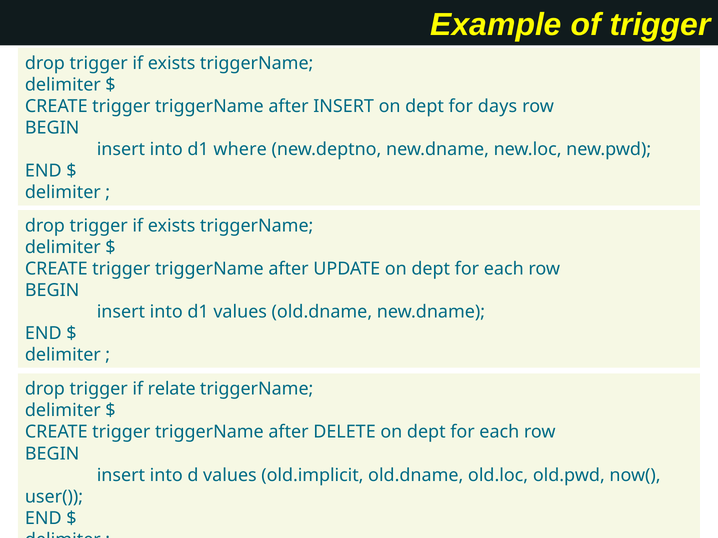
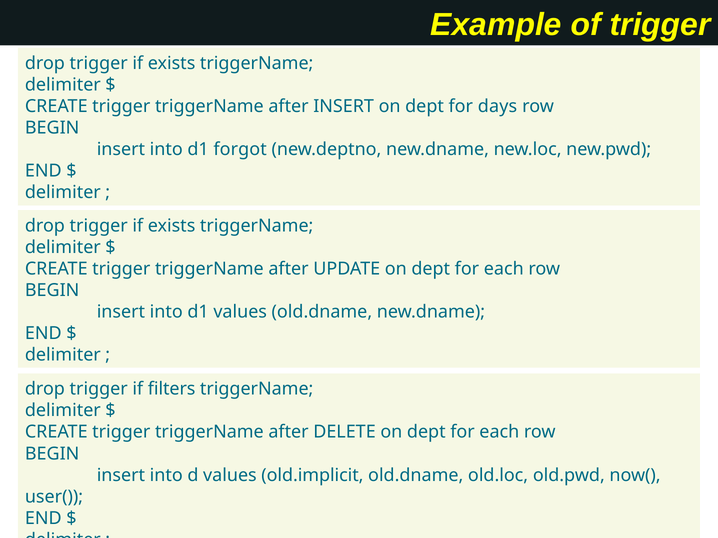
where: where -> forgot
relate: relate -> filters
